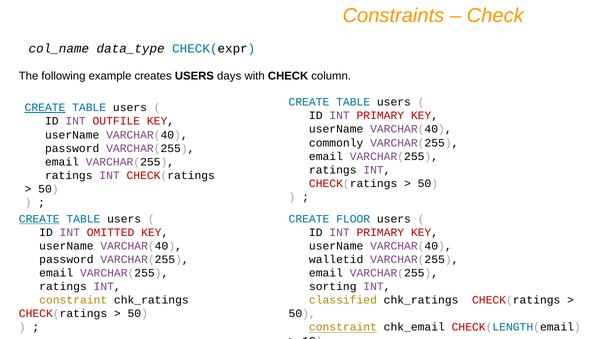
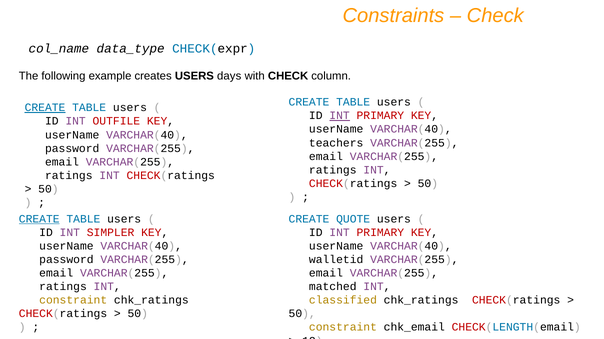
INT at (340, 116) underline: none -> present
commonly: commonly -> teachers
FLOOR: FLOOR -> QUOTE
OMITTED: OMITTED -> SIMPLER
sorting: sorting -> matched
constraint at (343, 328) underline: present -> none
